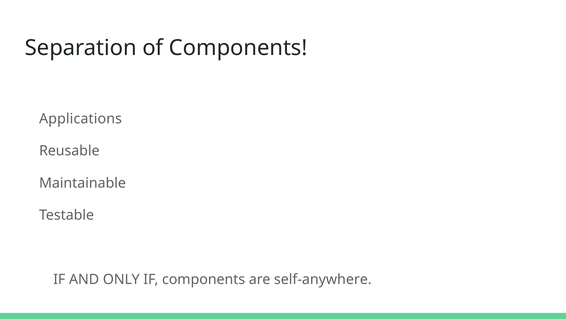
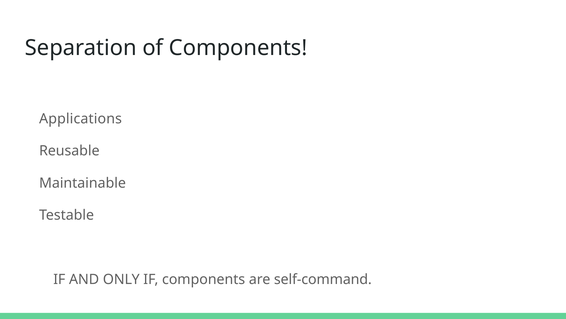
self-anywhere: self-anywhere -> self-command
